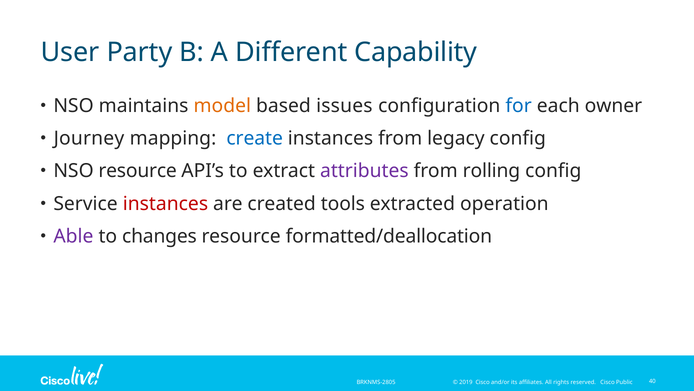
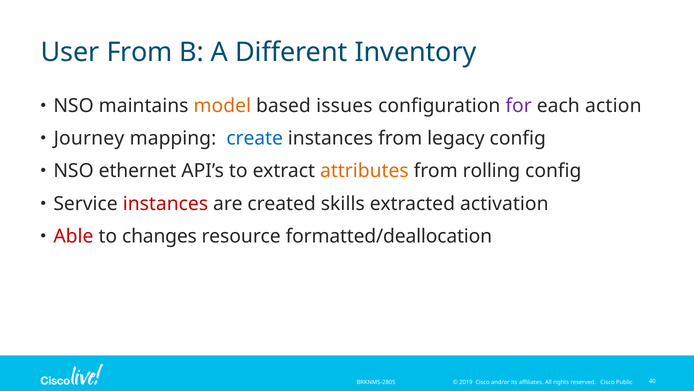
User Party: Party -> From
Capability: Capability -> Inventory
for colour: blue -> purple
owner: owner -> action
NSO resource: resource -> ethernet
attributes colour: purple -> orange
tools: tools -> skills
operation: operation -> activation
Able colour: purple -> red
